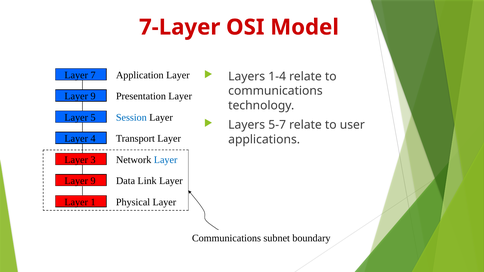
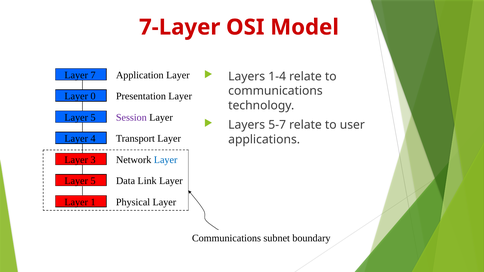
9 at (93, 96): 9 -> 0
Session colour: blue -> purple
9 at (93, 181): 9 -> 5
